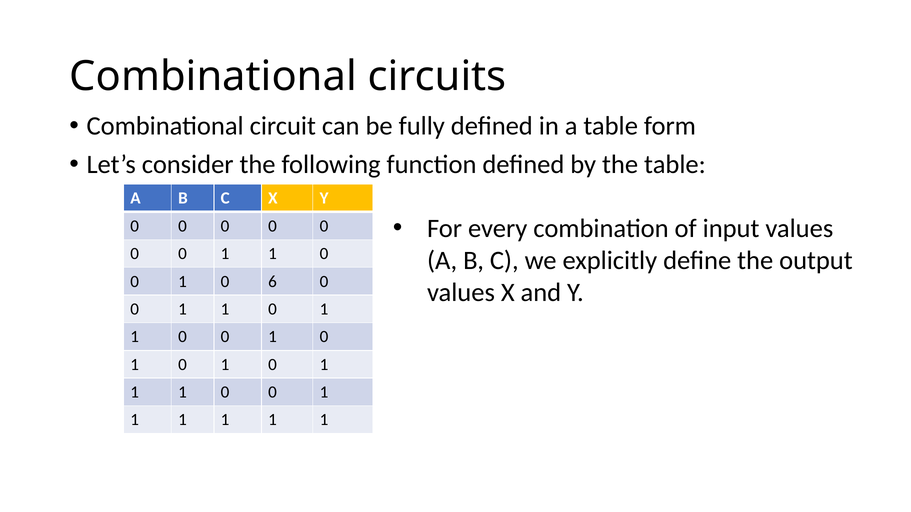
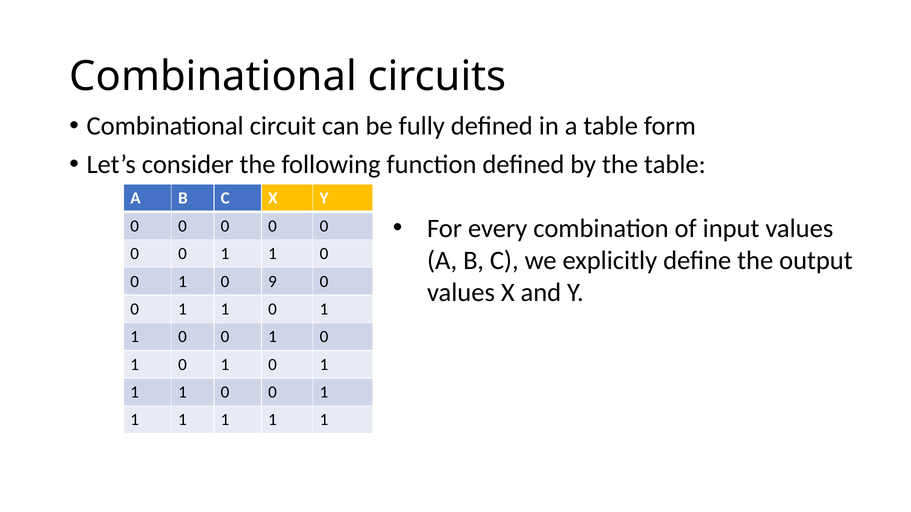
6: 6 -> 9
